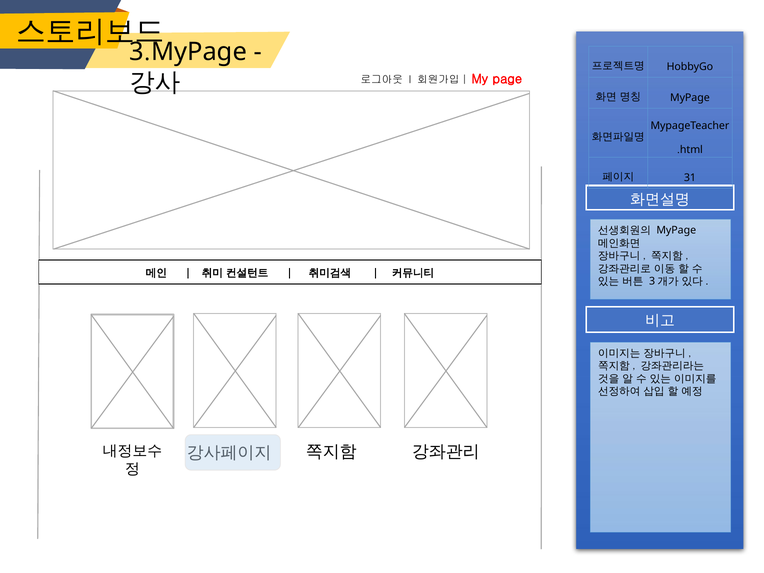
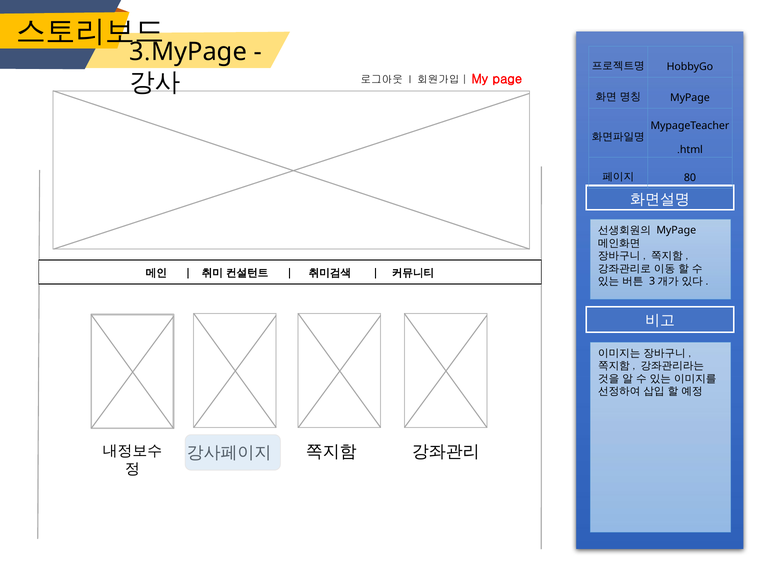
31: 31 -> 80
